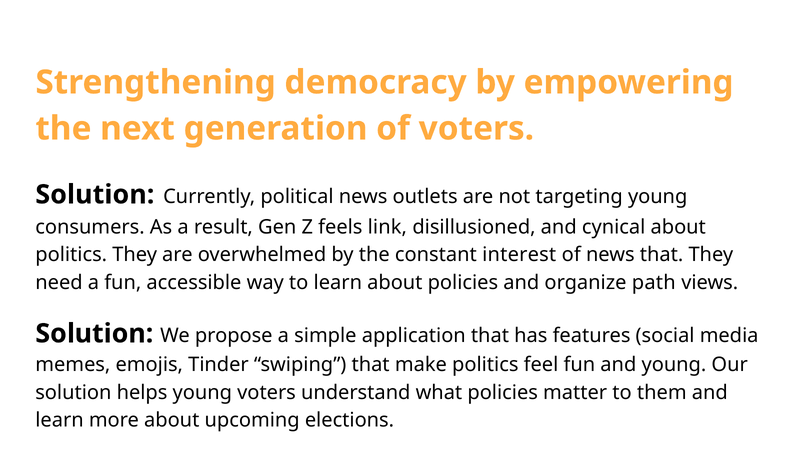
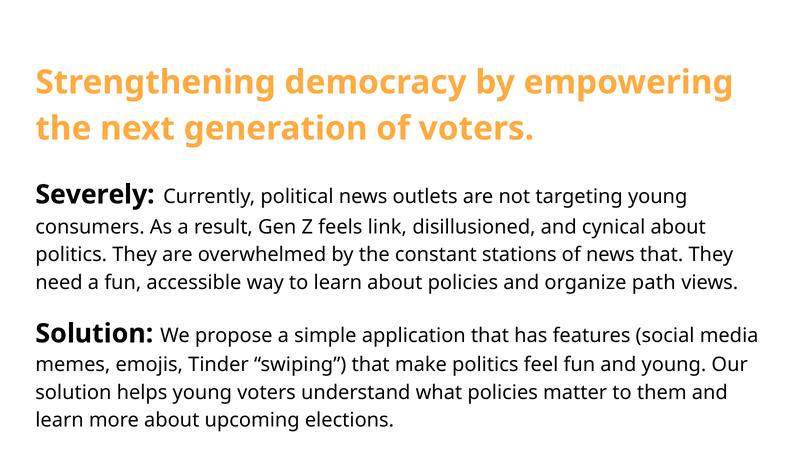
Solution at (95, 195): Solution -> Severely
interest: interest -> stations
